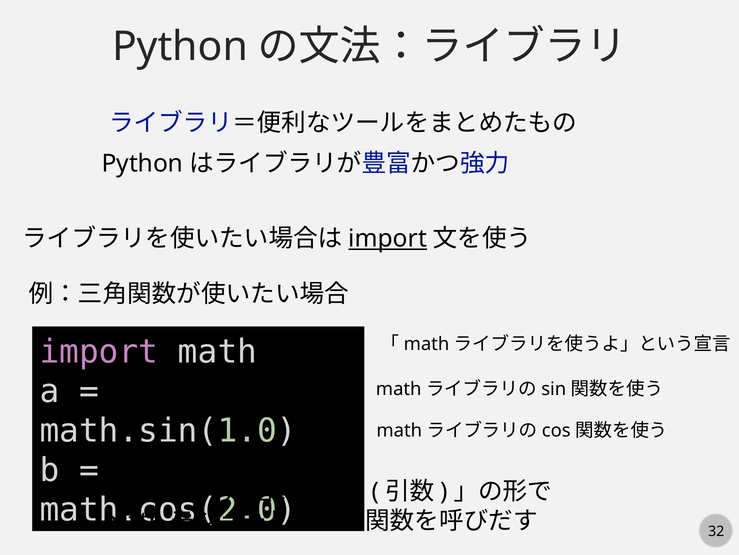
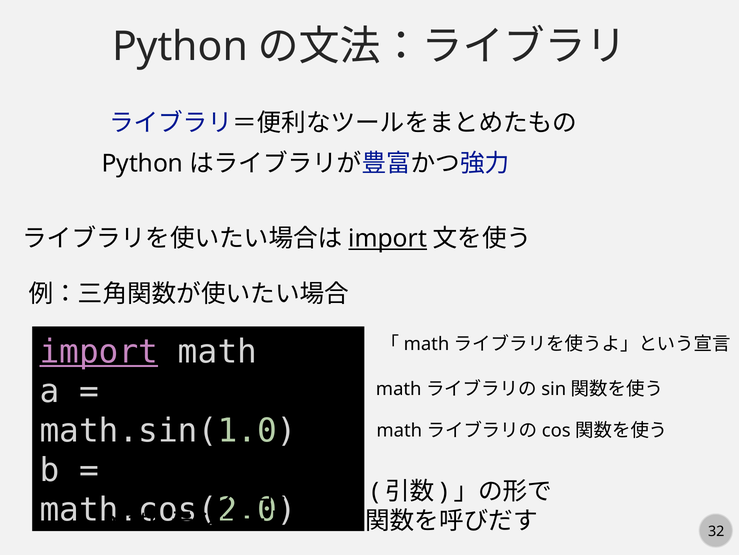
import at (99, 352) underline: none -> present
